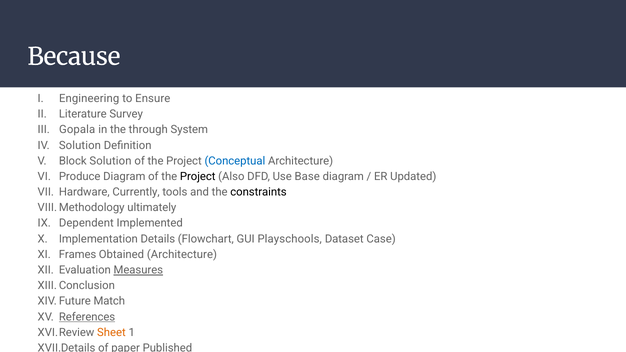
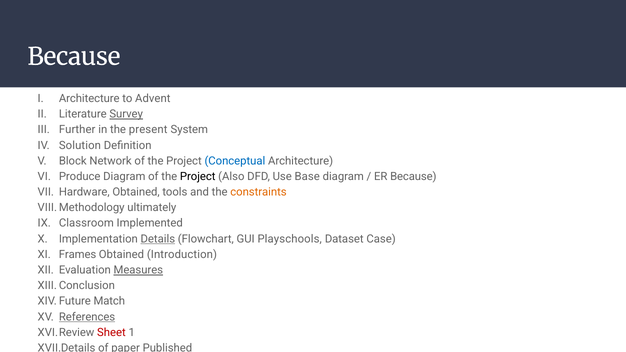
Engineering at (89, 99): Engineering -> Architecture
Ensure: Ensure -> Advent
Survey underline: none -> present
Gopala: Gopala -> Further
through: through -> present
Block Solution: Solution -> Network
ER Updated: Updated -> Because
Hardware Currently: Currently -> Obtained
constraints colour: black -> orange
Dependent: Dependent -> Classroom
Details underline: none -> present
Obtained Architecture: Architecture -> Introduction
Sheet colour: orange -> red
